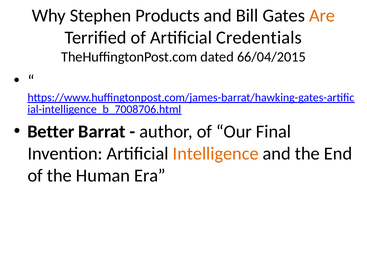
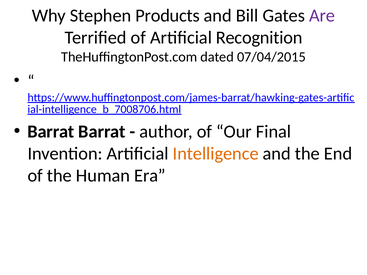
Are colour: orange -> purple
Credentials: Credentials -> Recognition
66/04/2015: 66/04/2015 -> 07/04/2015
Better at (51, 132): Better -> Barrat
